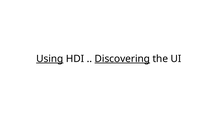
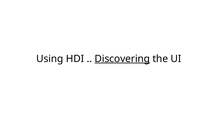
Using underline: present -> none
